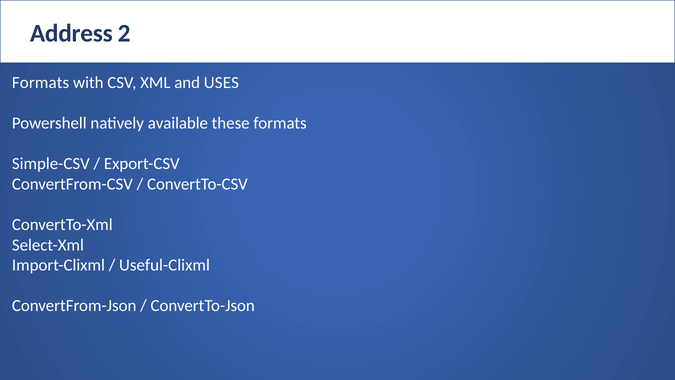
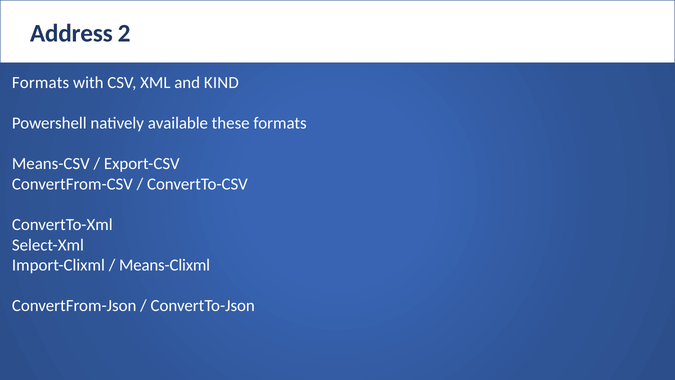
USES: USES -> KIND
Simple-CSV: Simple-CSV -> Means-CSV
Useful-Clixml: Useful-Clixml -> Means-Clixml
